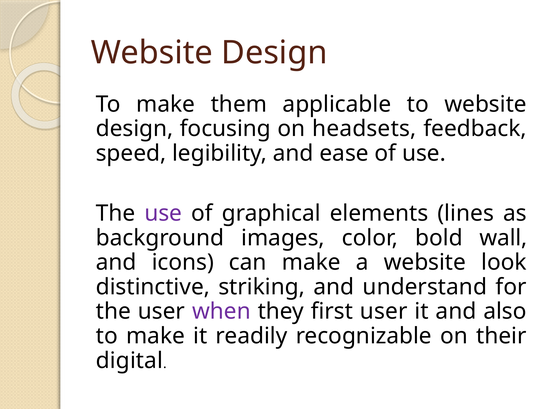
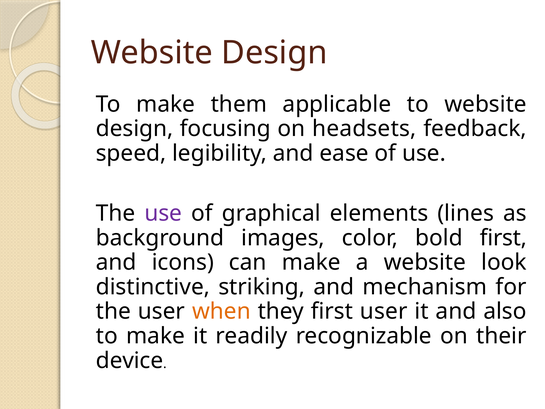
bold wall: wall -> first
understand: understand -> mechanism
when colour: purple -> orange
digital: digital -> device
